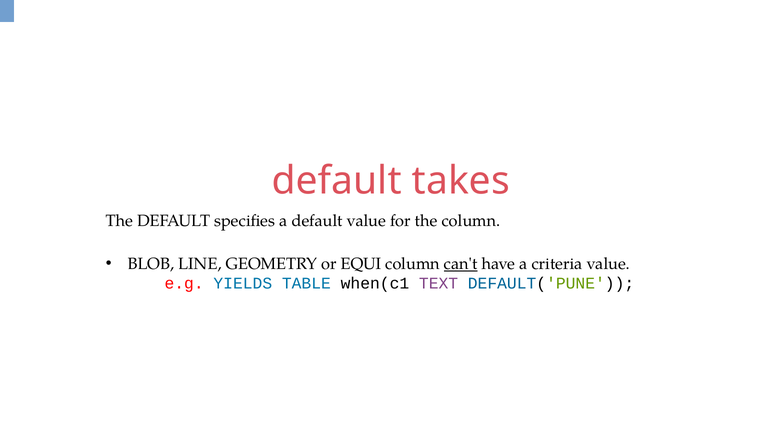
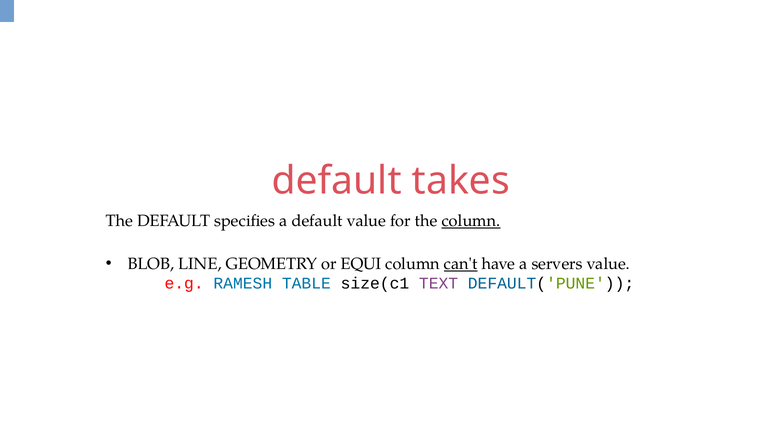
column at (471, 221) underline: none -> present
criteria: criteria -> servers
YIELDS: YIELDS -> RAMESH
when(c1: when(c1 -> size(c1
